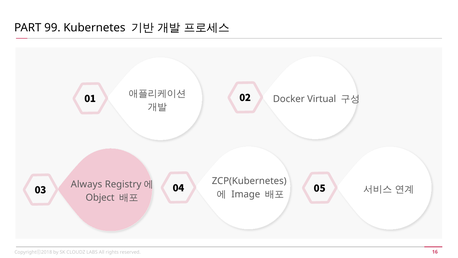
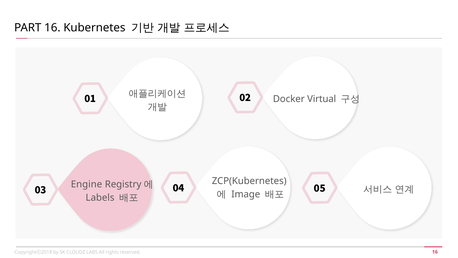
PART 99: 99 -> 16
Always: Always -> Engine
Object: Object -> Labels
